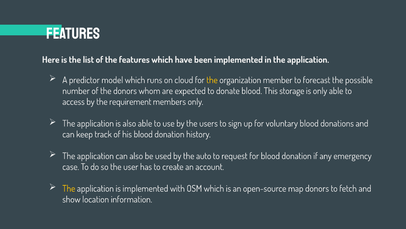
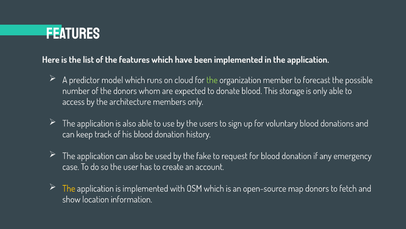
the at (212, 80) colour: yellow -> light green
requirement: requirement -> architecture
auto: auto -> fake
